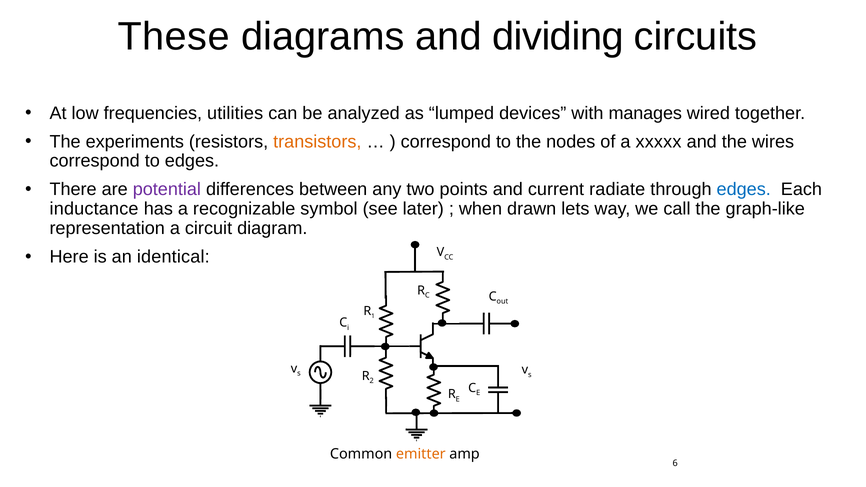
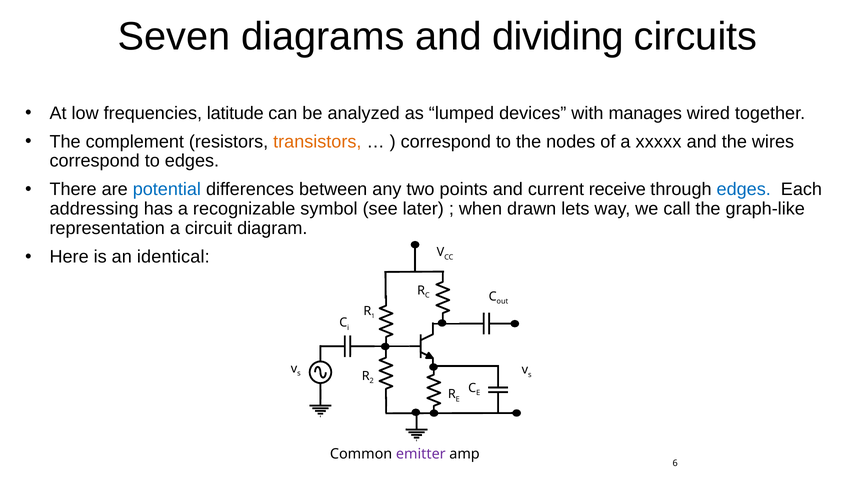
These: These -> Seven
utilities: utilities -> latitude
experiments: experiments -> complement
potential colour: purple -> blue
radiate: radiate -> receive
inductance: inductance -> addressing
emitter colour: orange -> purple
